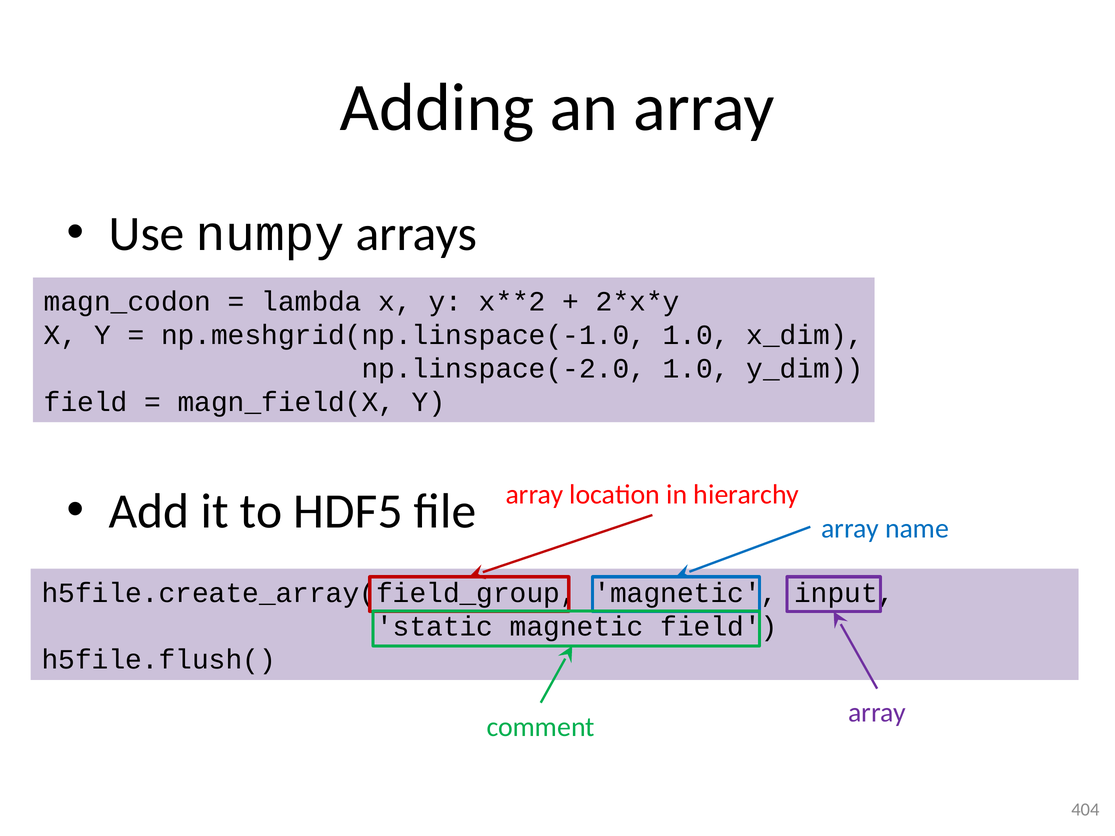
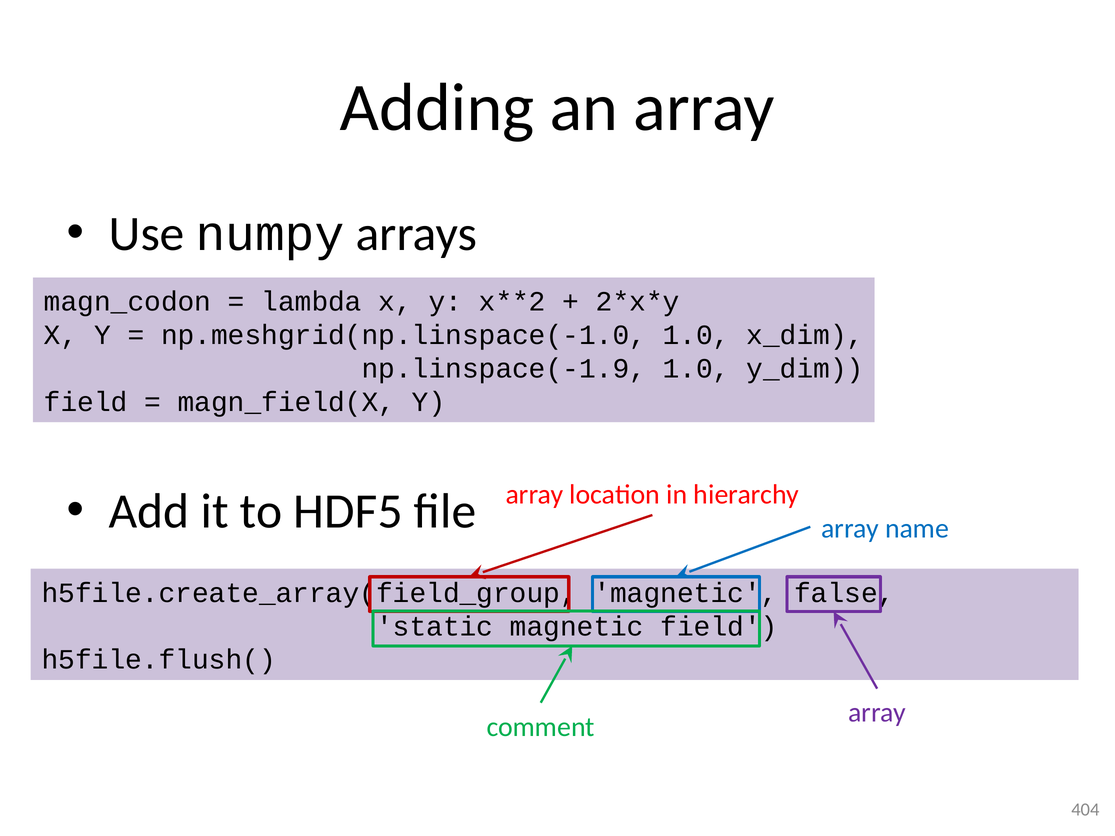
np.linspace(-2.0: np.linspace(-2.0 -> np.linspace(-1.9
input: input -> false
